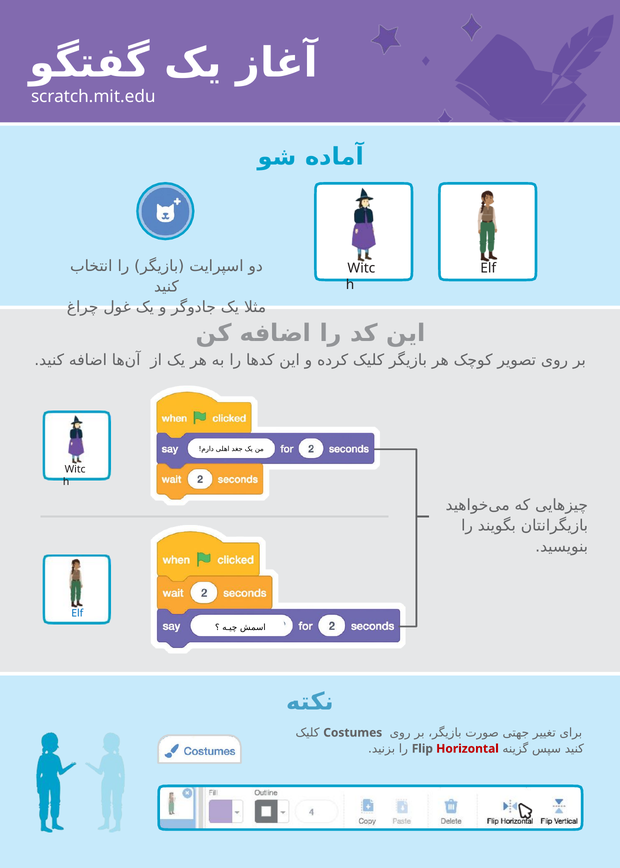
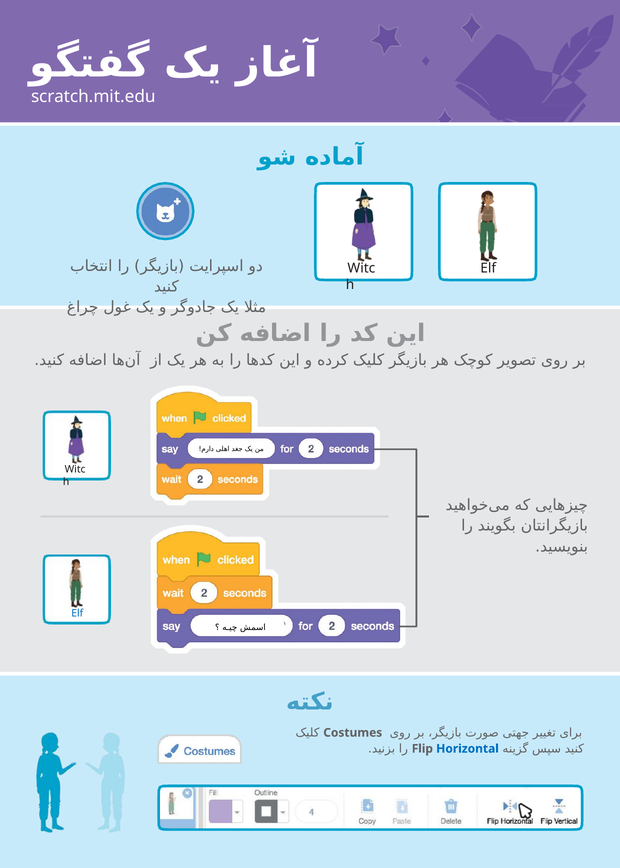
Horizontal colour: red -> blue
